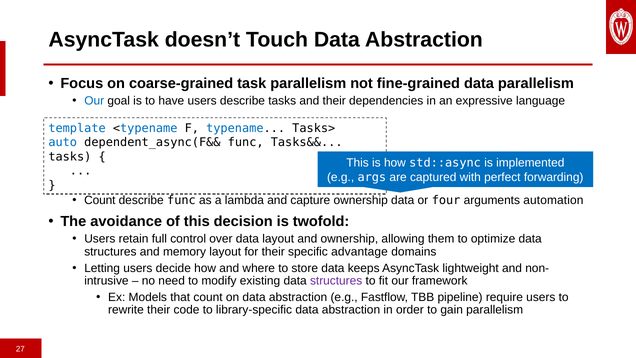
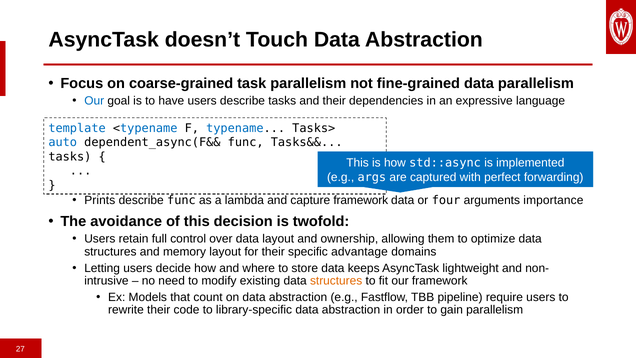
Count at (100, 200): Count -> Prints
capture ownership: ownership -> framework
automation: automation -> importance
structures at (336, 281) colour: purple -> orange
